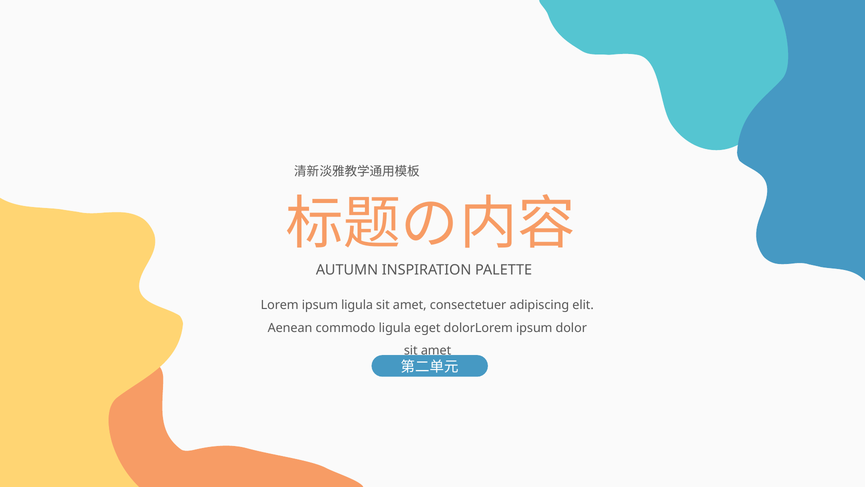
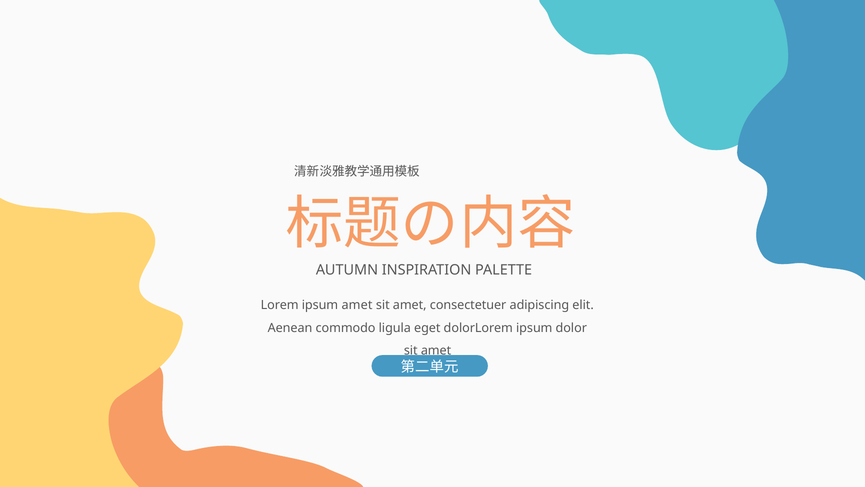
ipsum ligula: ligula -> amet
